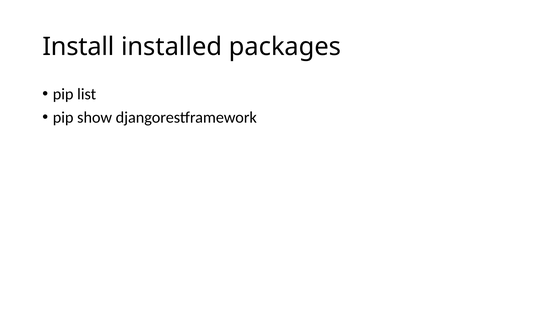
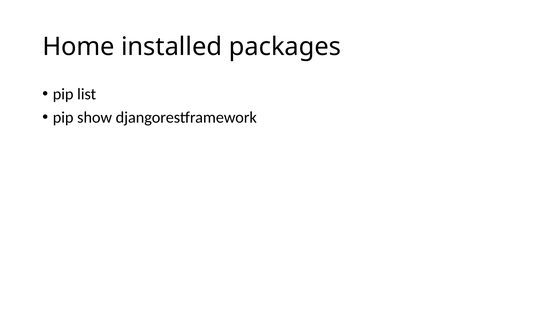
Install: Install -> Home
